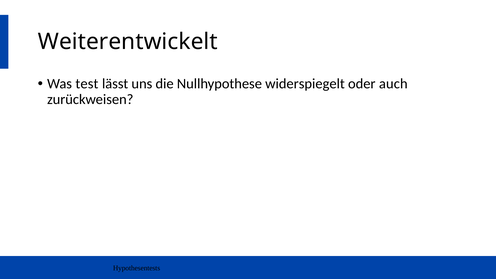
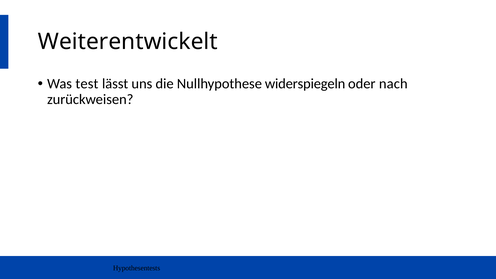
widerspiegelt: widerspiegelt -> widerspiegeln
auch: auch -> nach
